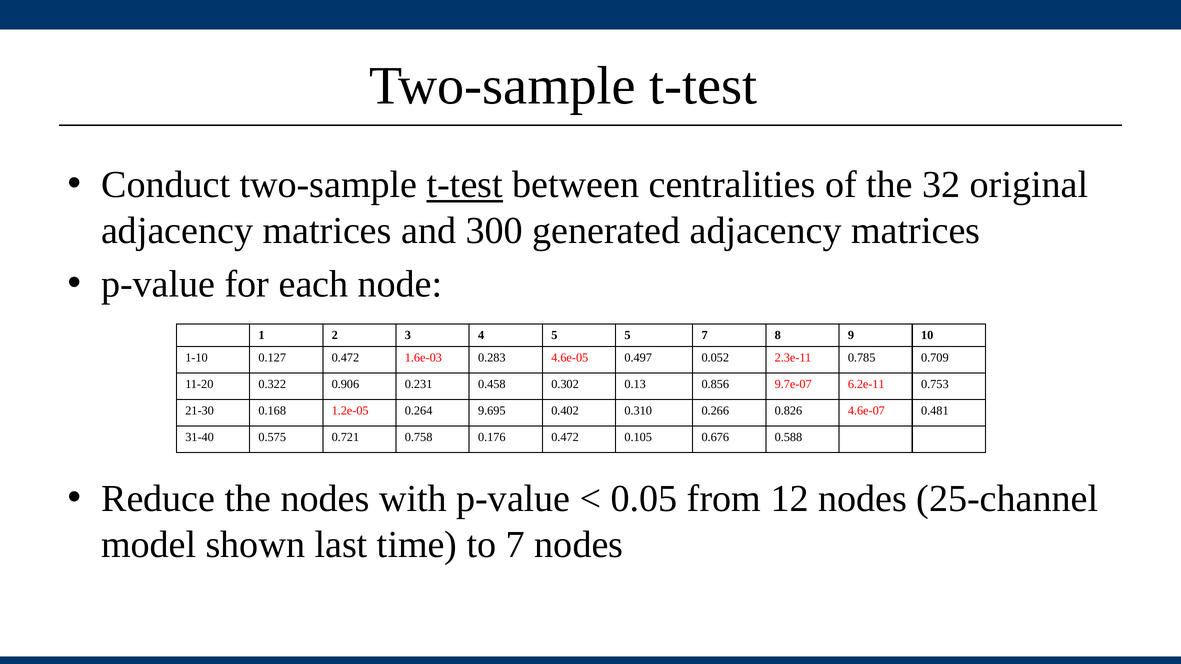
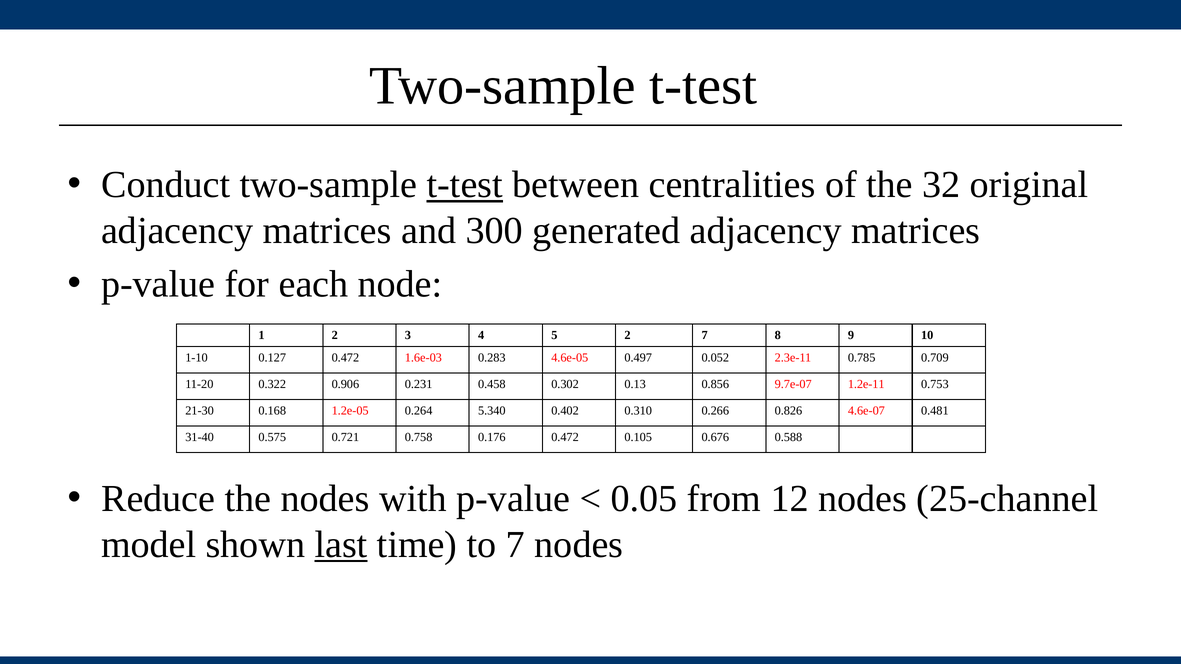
5 5: 5 -> 2
6.2e-11: 6.2e-11 -> 1.2e-11
9.695: 9.695 -> 5.340
last underline: none -> present
